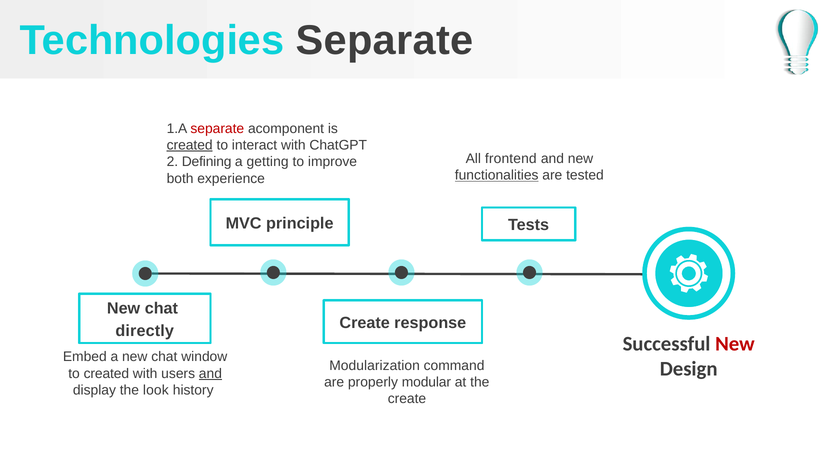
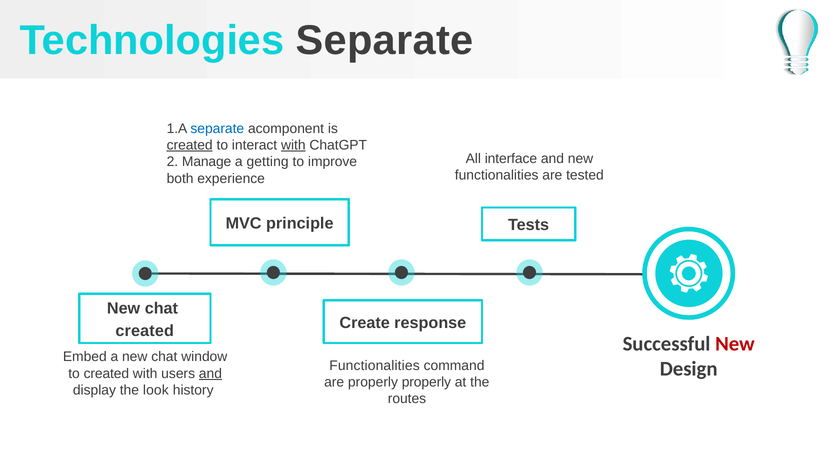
separate at (217, 128) colour: red -> blue
with at (293, 145) underline: none -> present
frontend: frontend -> interface
Defining: Defining -> Manage
functionalities at (497, 175) underline: present -> none
directly at (145, 331): directly -> created
Modularization at (375, 365): Modularization -> Functionalities
properly modular: modular -> properly
create at (407, 398): create -> routes
